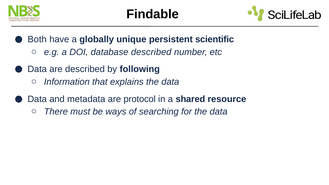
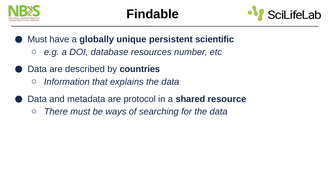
Both at (37, 39): Both -> Must
database described: described -> resources
following: following -> countries
